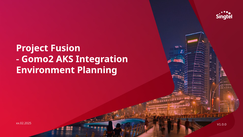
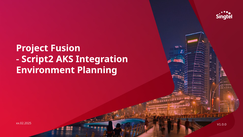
Gomo2: Gomo2 -> Script2
